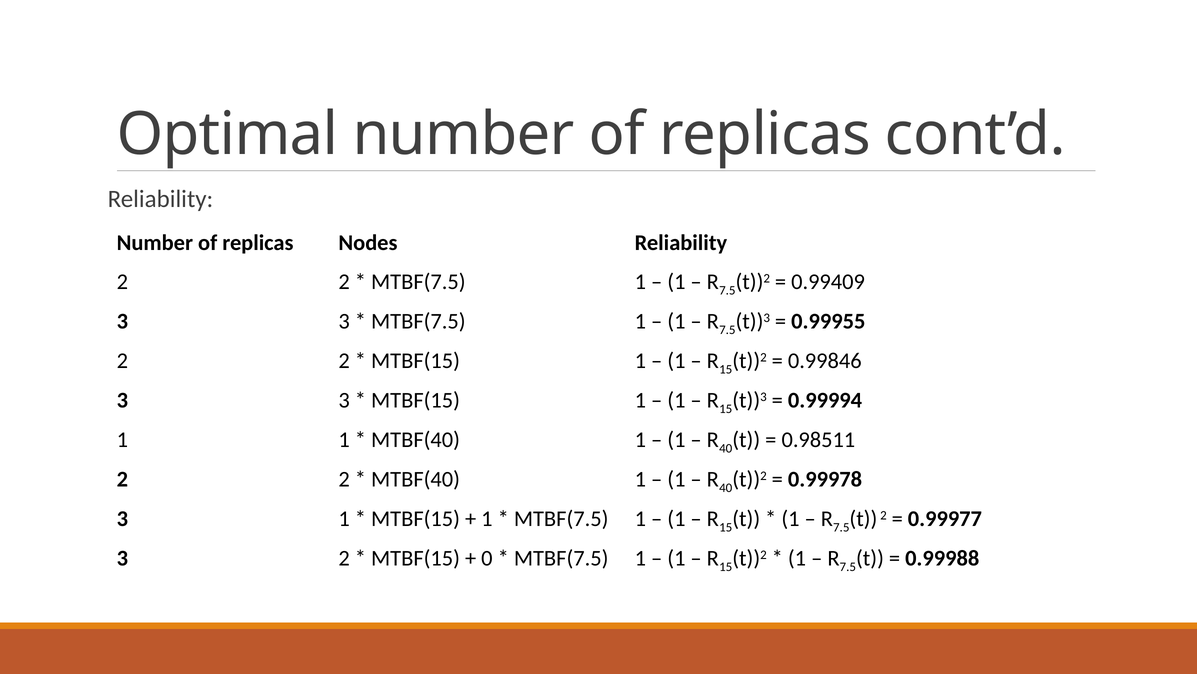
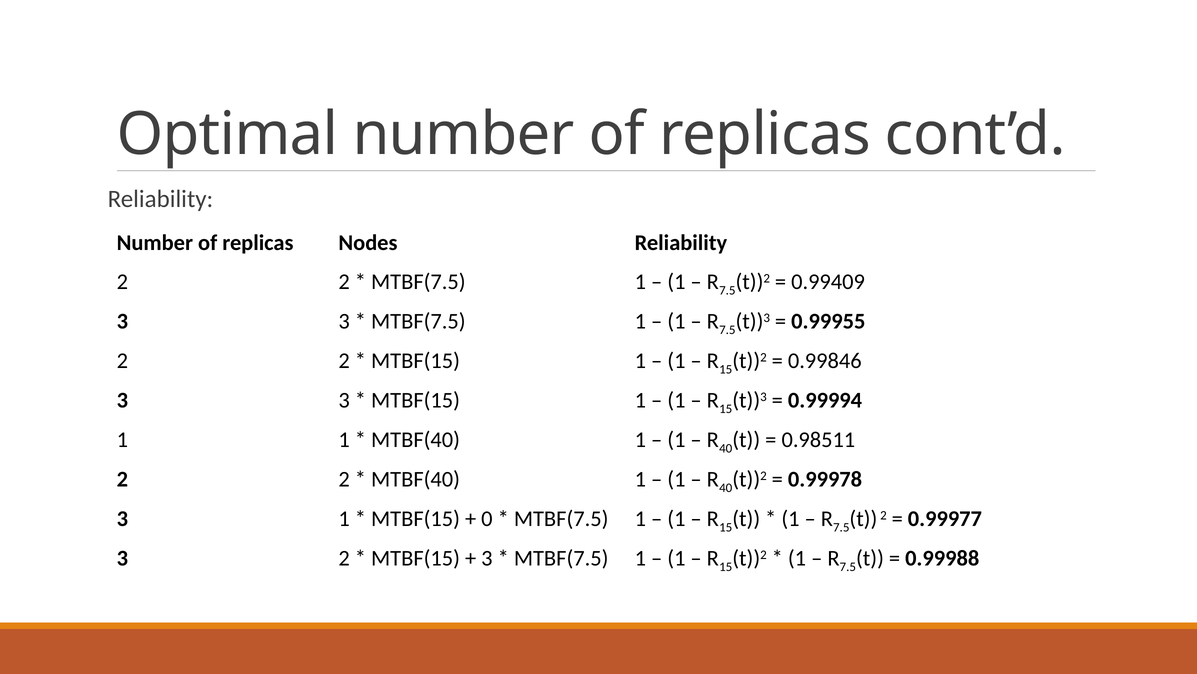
1 at (487, 518): 1 -> 0
0 at (487, 558): 0 -> 3
